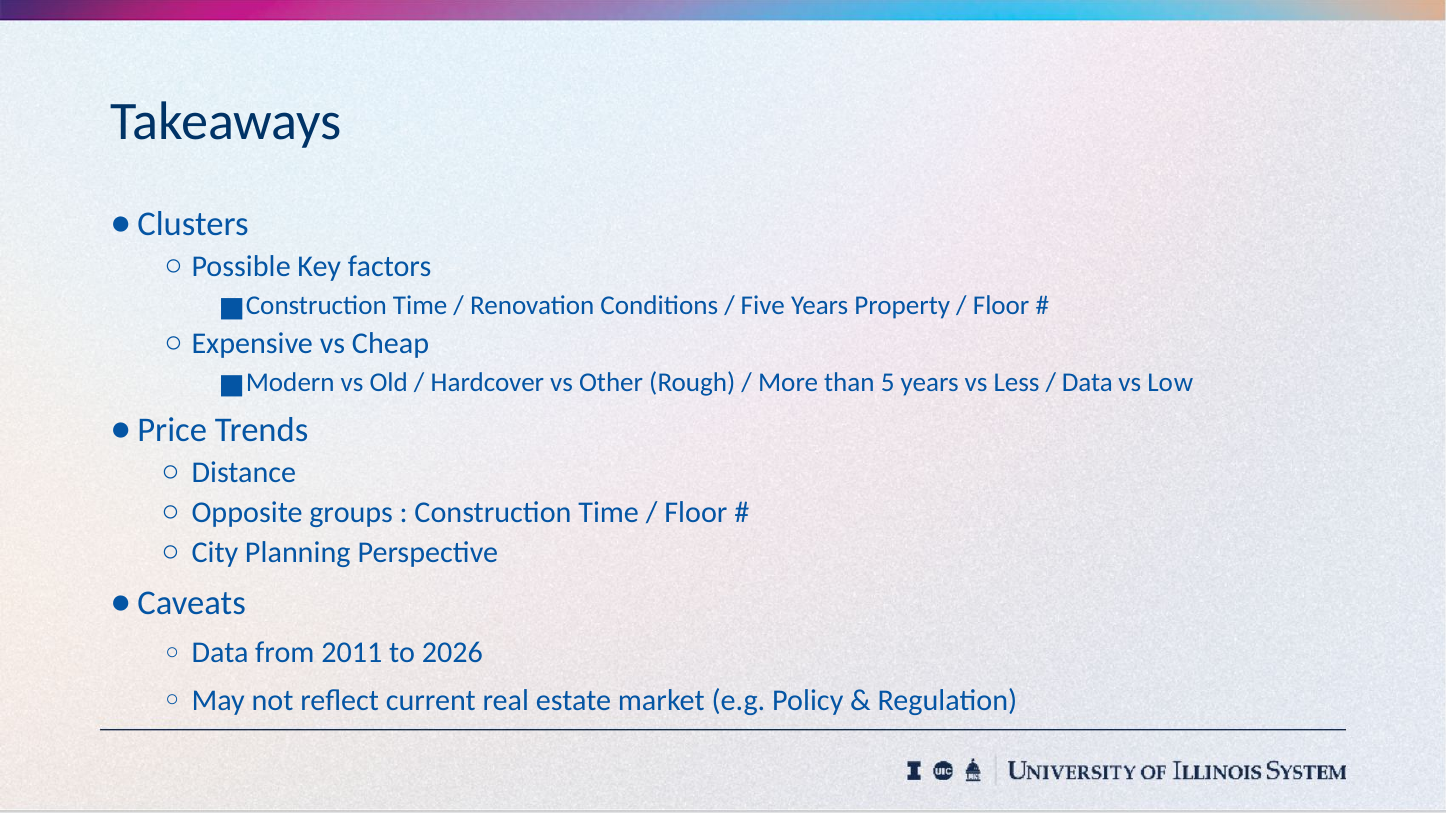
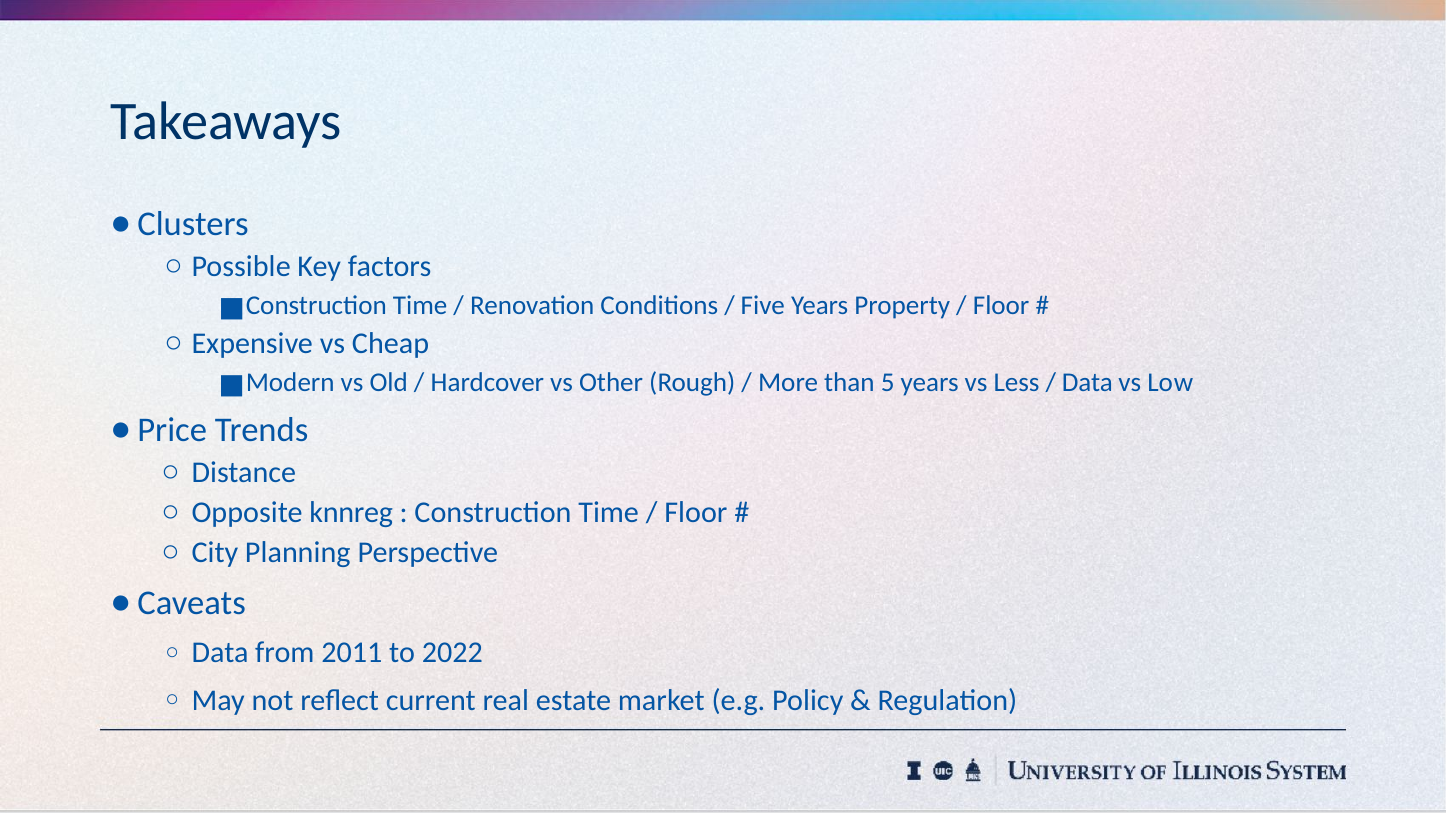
groups: groups -> knnreg
2026: 2026 -> 2022
